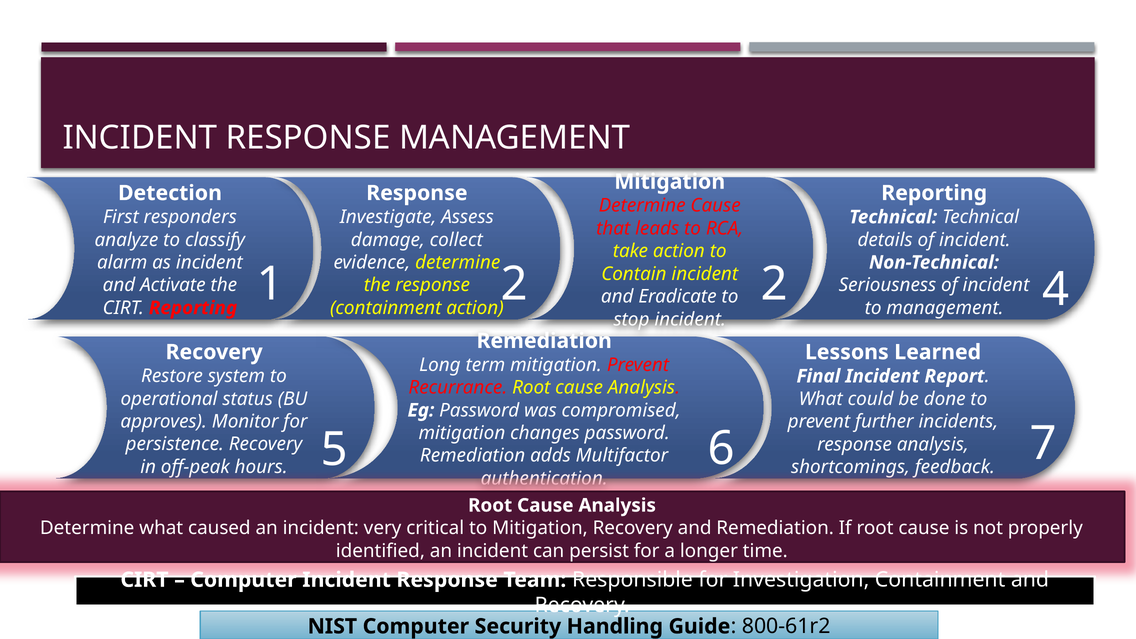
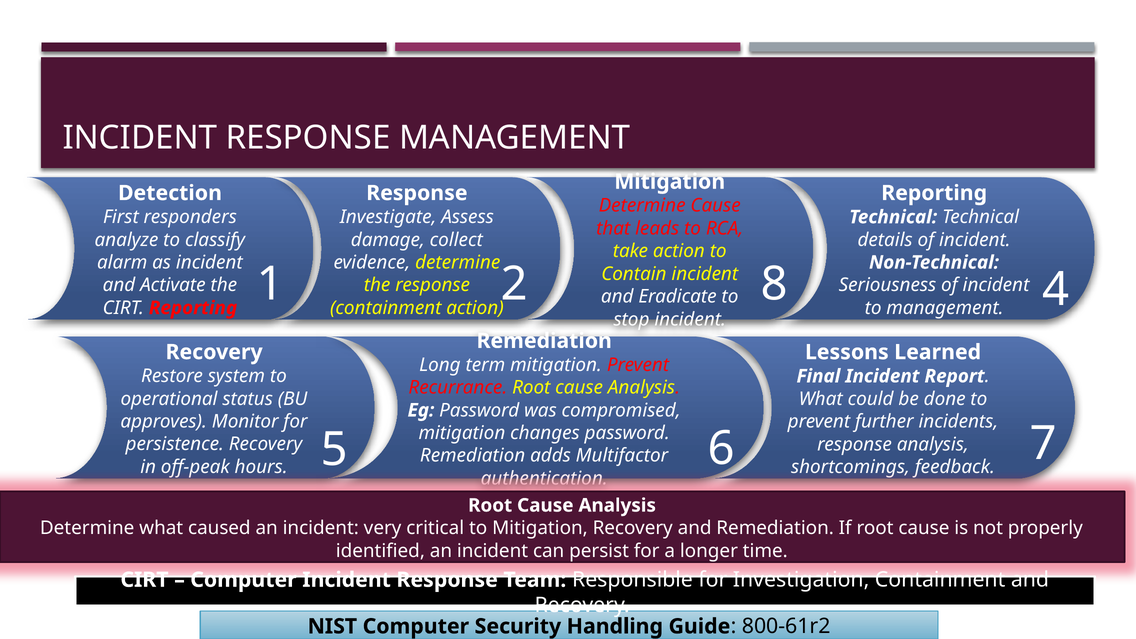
2 2: 2 -> 8
